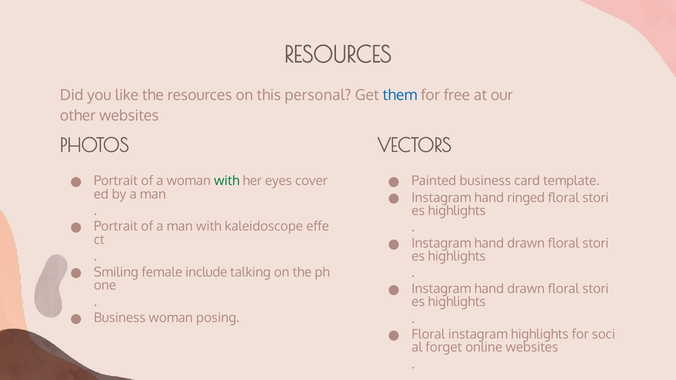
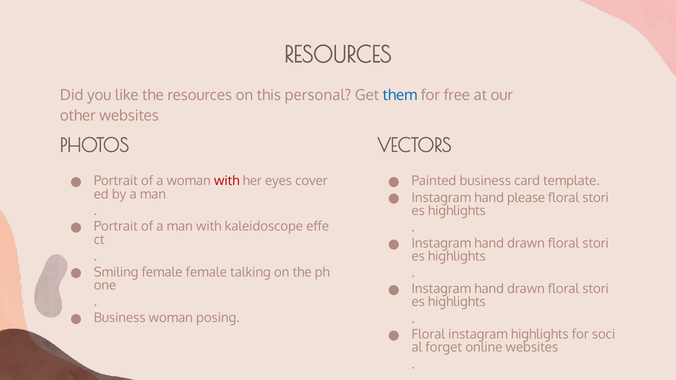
with at (227, 181) colour: green -> red
ringed: ringed -> please
female include: include -> female
